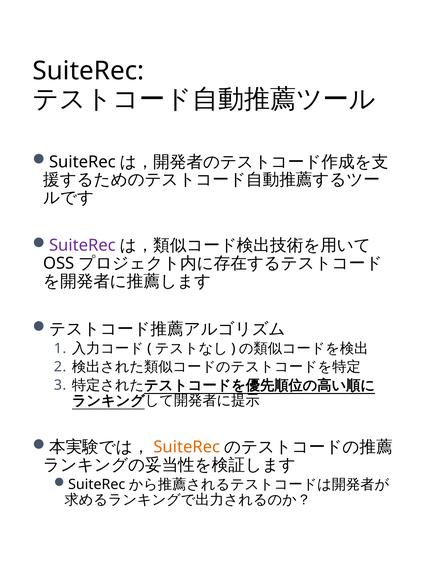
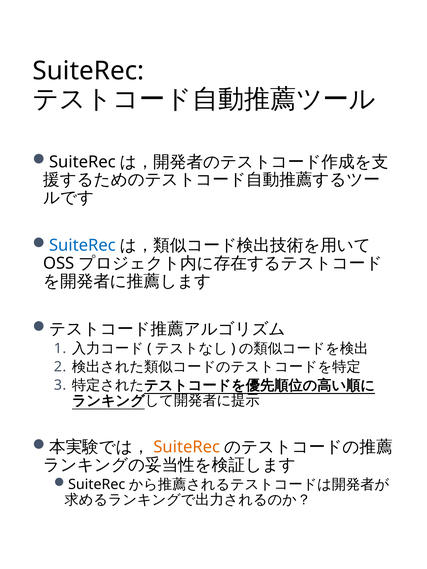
SuiteRec at (82, 246) colour: purple -> blue
